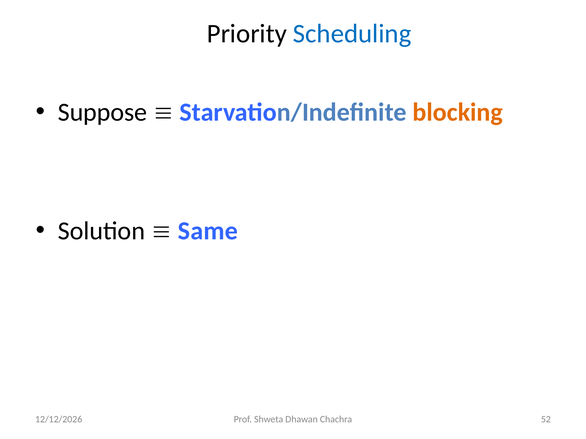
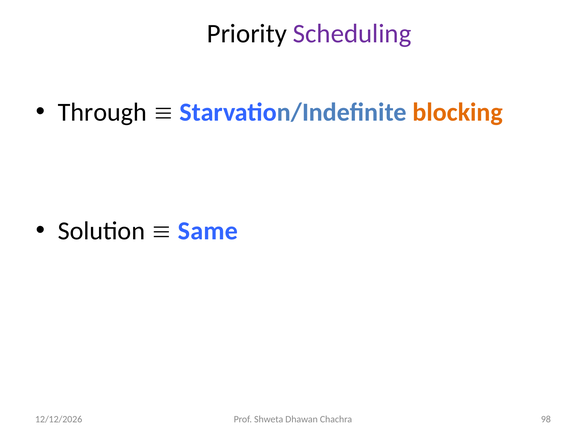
Scheduling colour: blue -> purple
Suppose: Suppose -> Through
52: 52 -> 98
